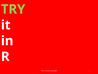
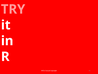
TRY colour: light green -> pink
